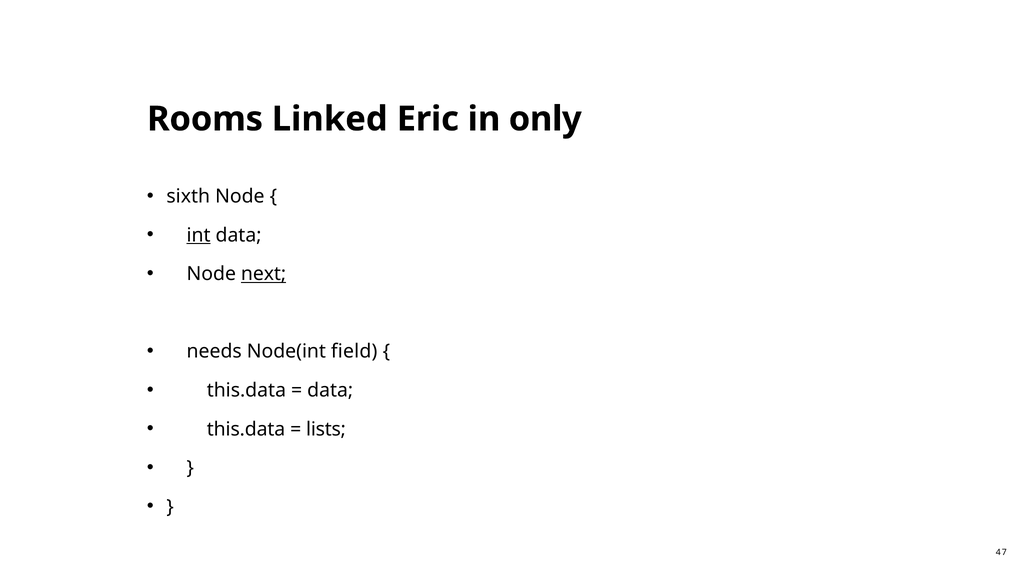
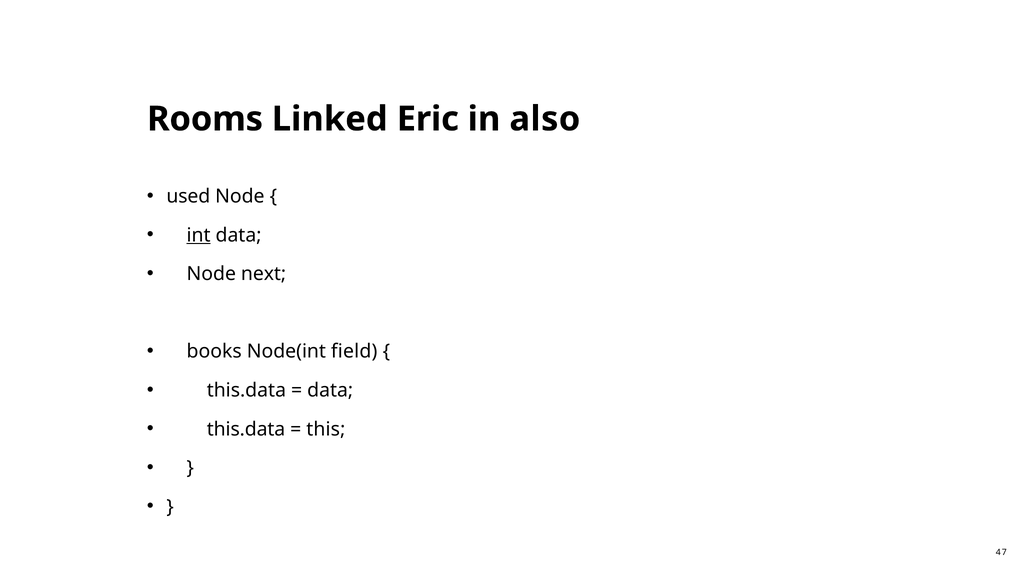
only: only -> also
sixth: sixth -> used
next underline: present -> none
needs: needs -> books
lists: lists -> this
